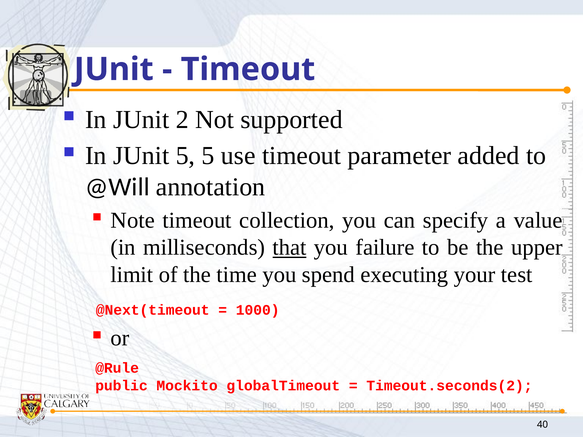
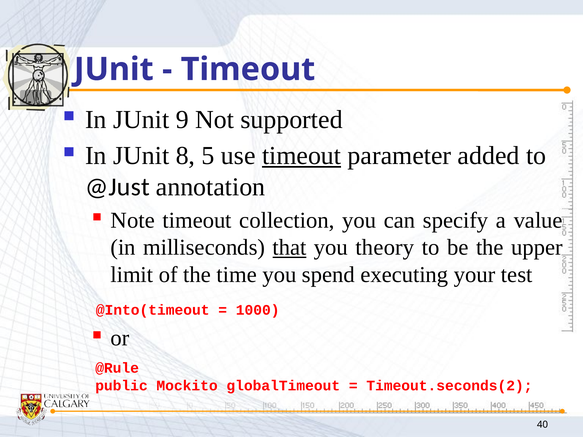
2: 2 -> 9
JUnit 5: 5 -> 8
timeout at (302, 156) underline: none -> present
@Will: @Will -> @Just
failure: failure -> theory
@Next(timeout: @Next(timeout -> @Into(timeout
